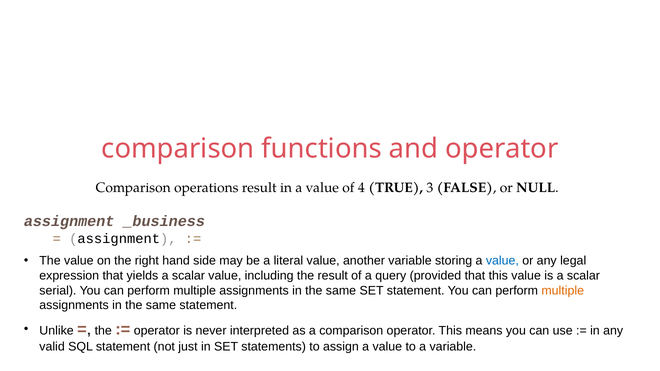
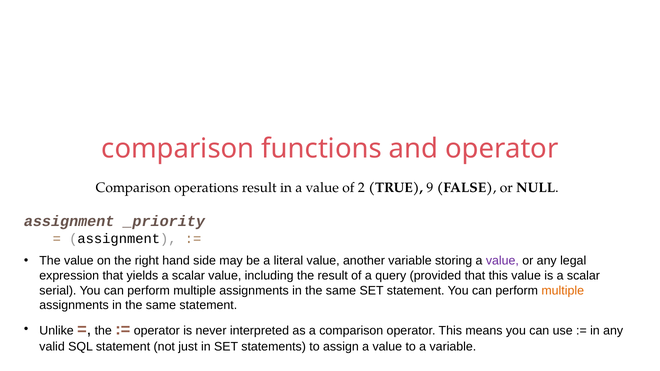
4: 4 -> 2
3: 3 -> 9
_business: _business -> _priority
value at (502, 261) colour: blue -> purple
